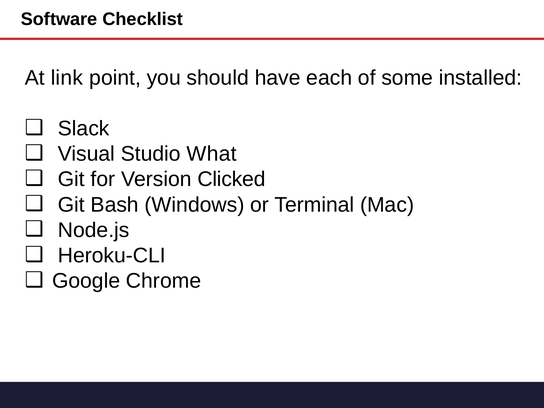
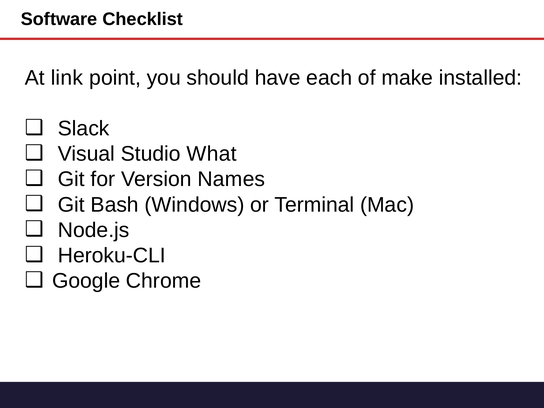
some: some -> make
Clicked: Clicked -> Names
